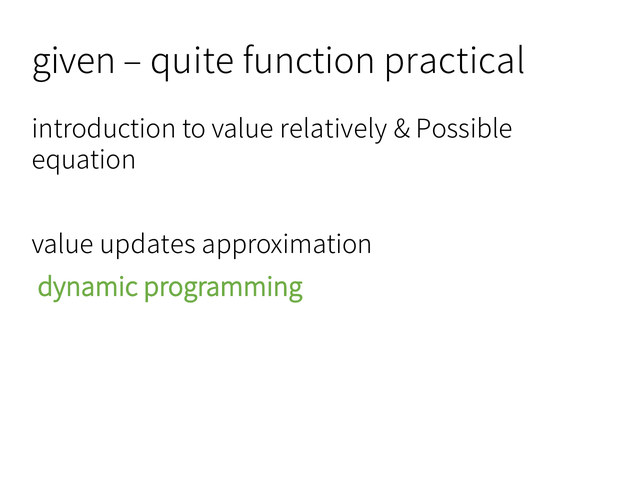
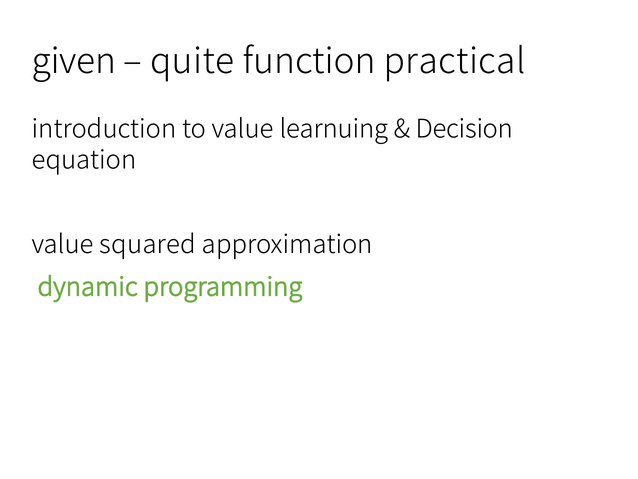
relatively: relatively -> learnuing
Possible: Possible -> Decision
updates: updates -> squared
